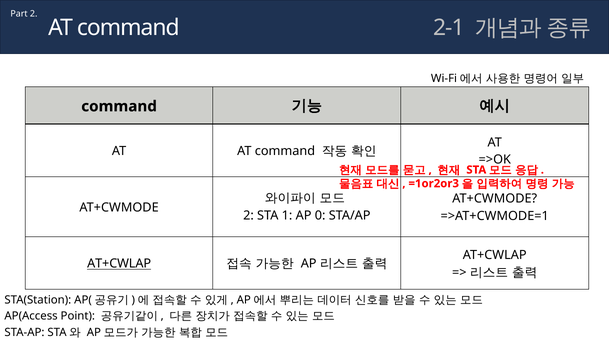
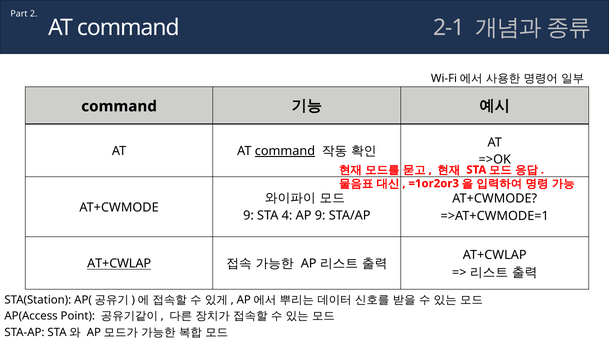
command at (285, 151) underline: none -> present
2 at (248, 216): 2 -> 9
1: 1 -> 4
AP 0: 0 -> 9
